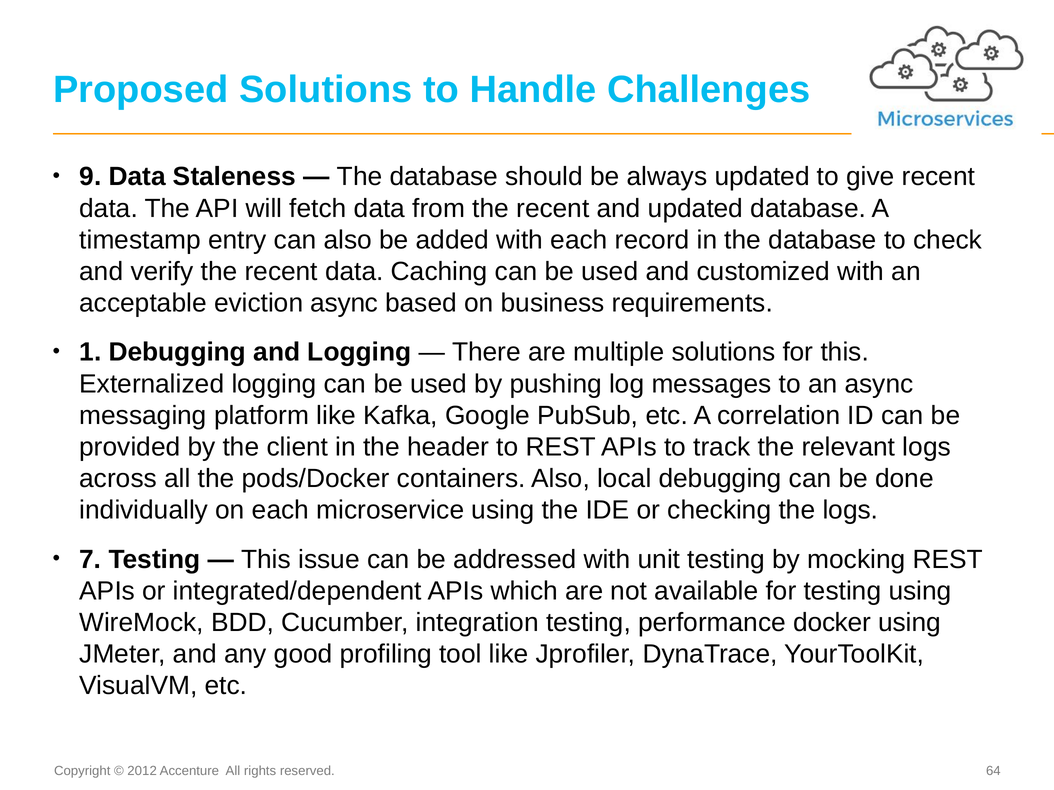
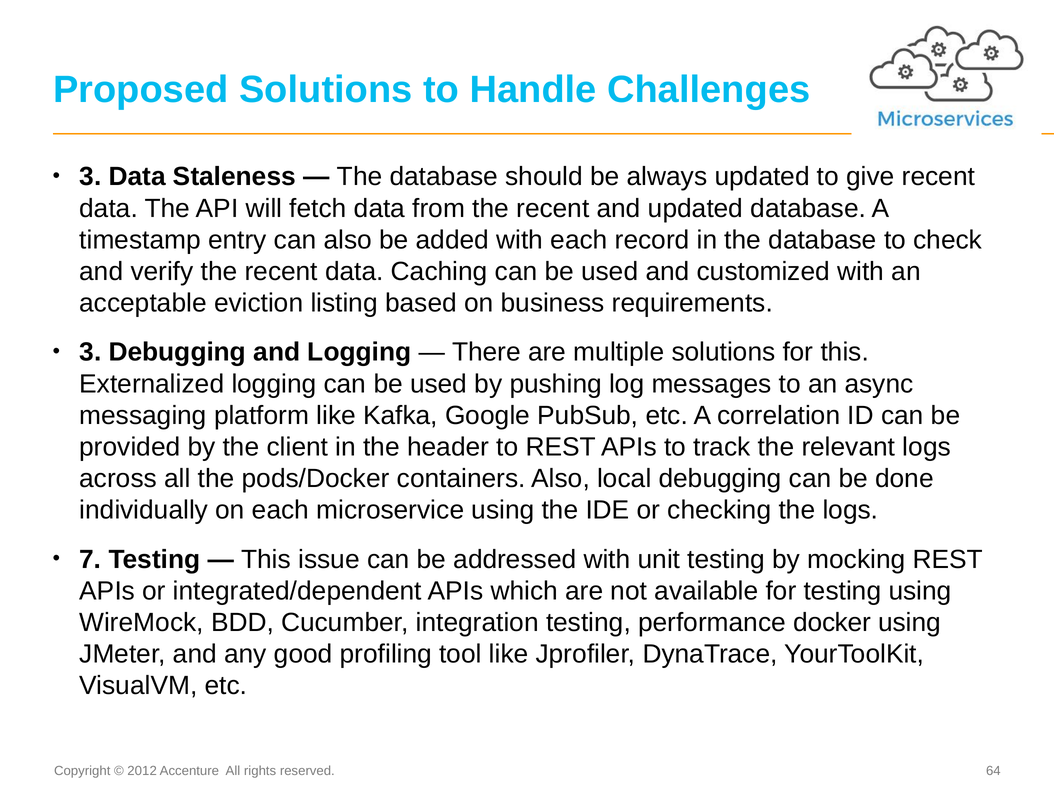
9 at (90, 177): 9 -> 3
eviction async: async -> listing
1 at (90, 352): 1 -> 3
